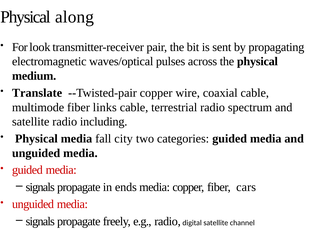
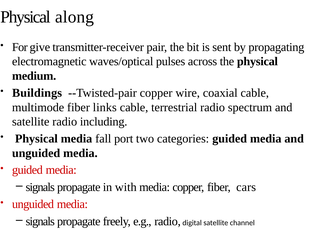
look: look -> give
Translate: Translate -> Buildings
city: city -> port
ends: ends -> with
